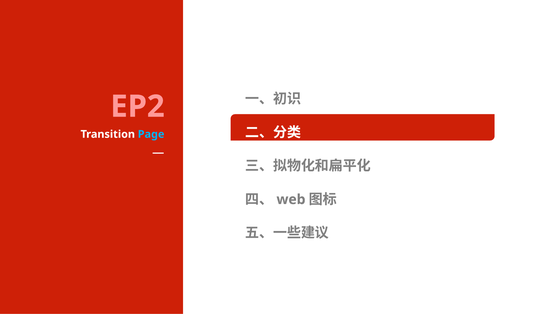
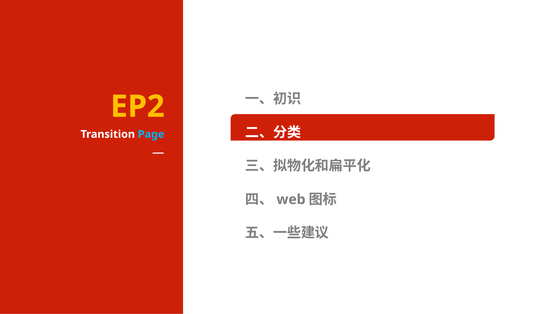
EP2 colour: pink -> yellow
